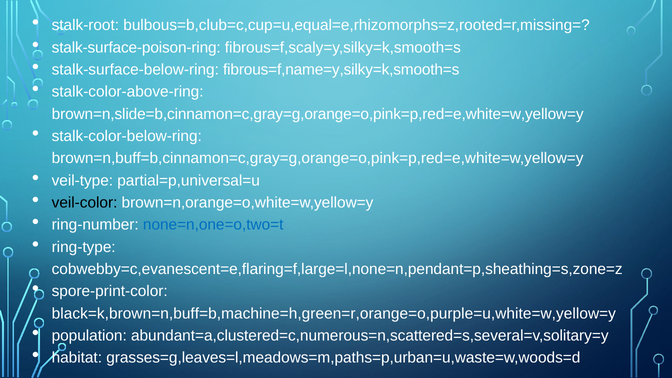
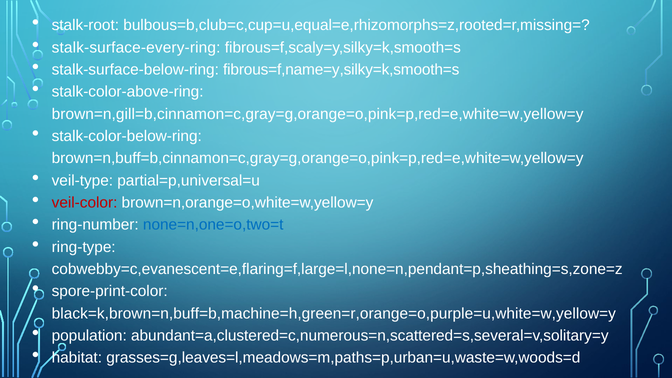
stalk-surface-poison-ring: stalk-surface-poison-ring -> stalk-surface-every-ring
brown=n,slide=b,cinnamon=c,gray=g,orange=o,pink=p,red=e,white=w,yellow=y: brown=n,slide=b,cinnamon=c,gray=g,orange=o,pink=p,red=e,white=w,yellow=y -> brown=n,gill=b,cinnamon=c,gray=g,orange=o,pink=p,red=e,white=w,yellow=y
veil-color colour: black -> red
